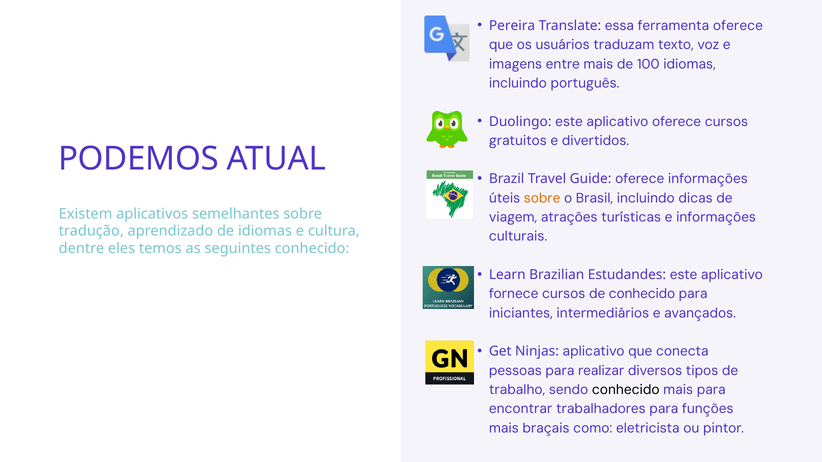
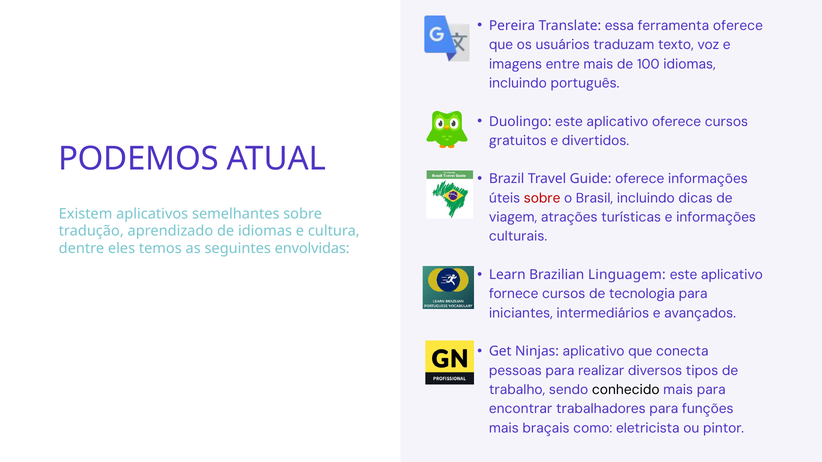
sobre at (542, 198) colour: orange -> red
seguintes conhecido: conhecido -> envolvidas
Estudandes: Estudandes -> Linguagem
de conhecido: conhecido -> tecnologia
